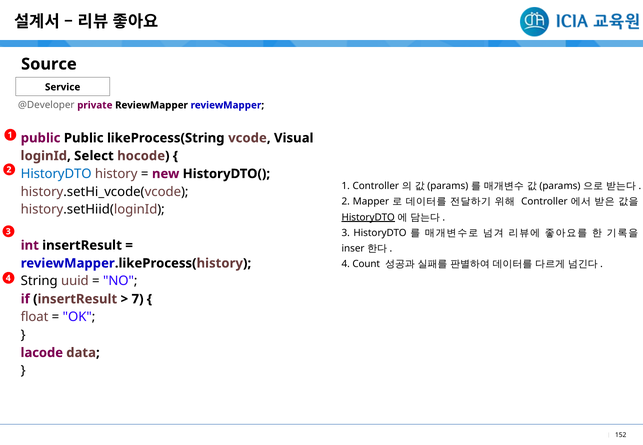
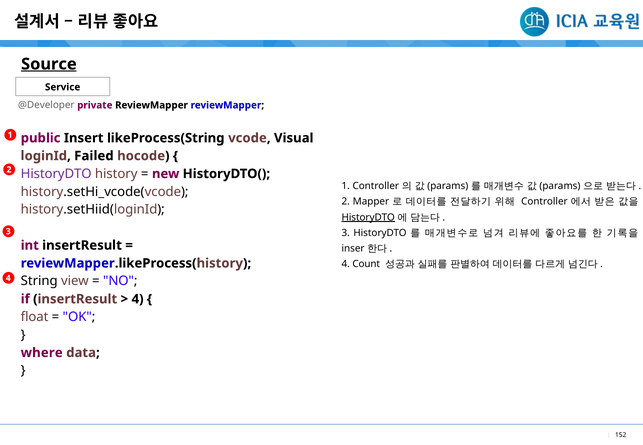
Source underline: none -> present
public Public: Public -> Insert
Select: Select -> Failed
HistoryDTO at (56, 174) colour: blue -> purple
uuid: uuid -> view
7 at (138, 299): 7 -> 4
lacode: lacode -> where
